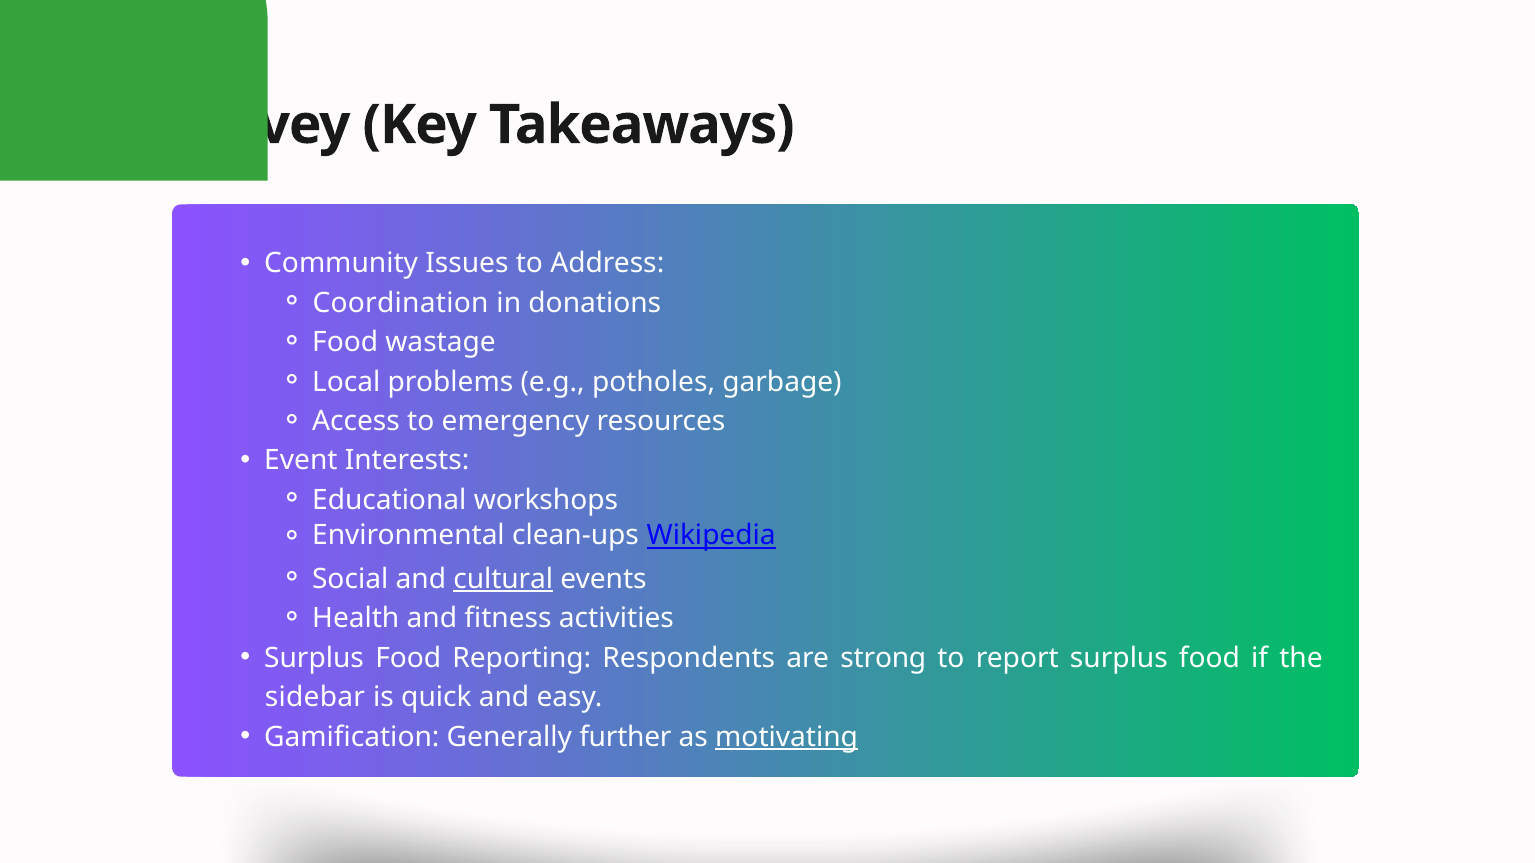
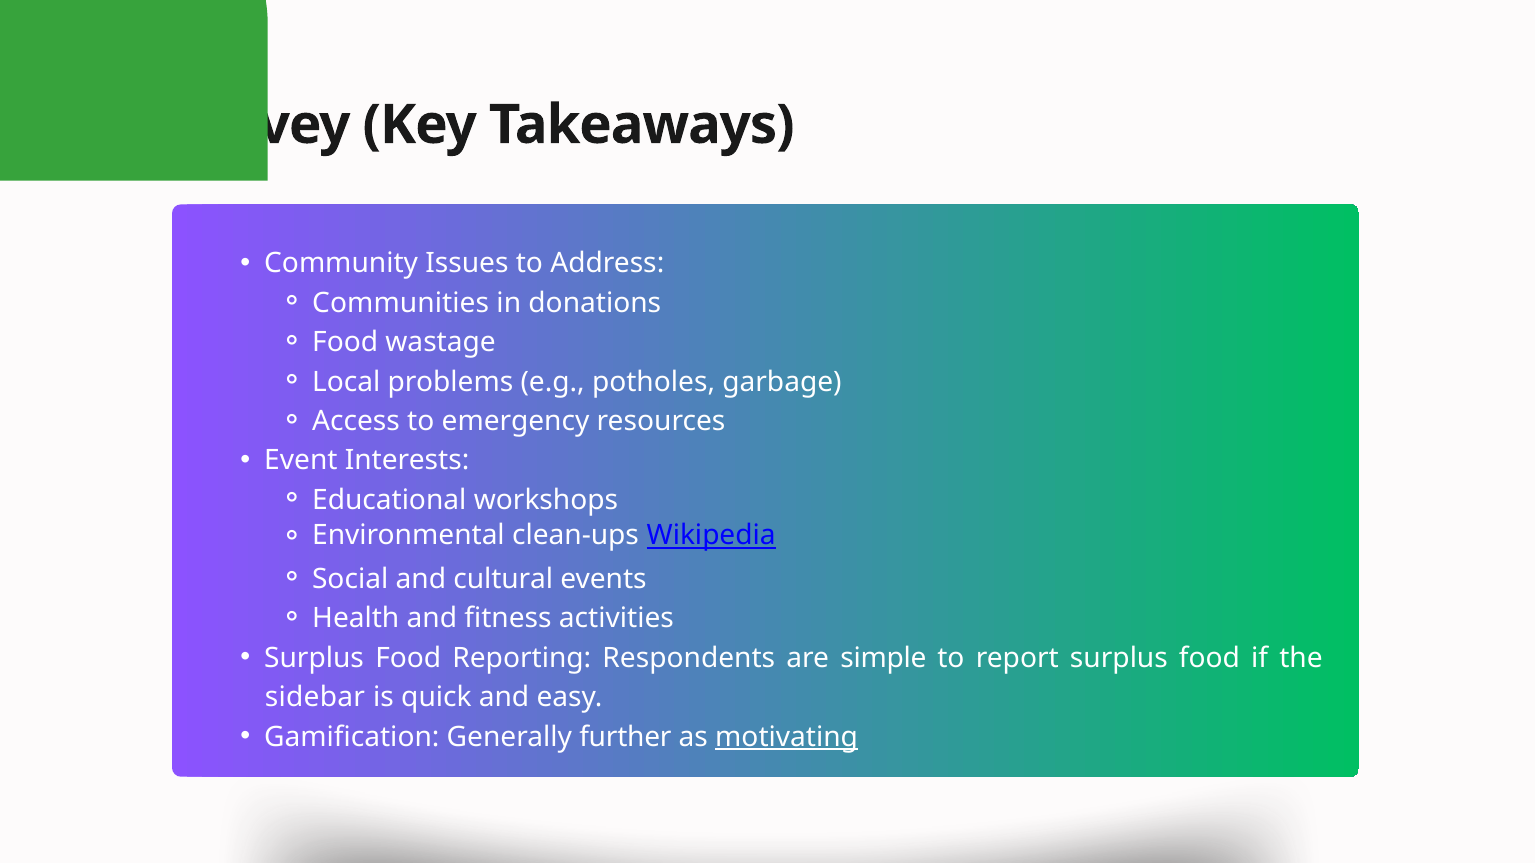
Coordination: Coordination -> Communities
cultural underline: present -> none
strong: strong -> simple
